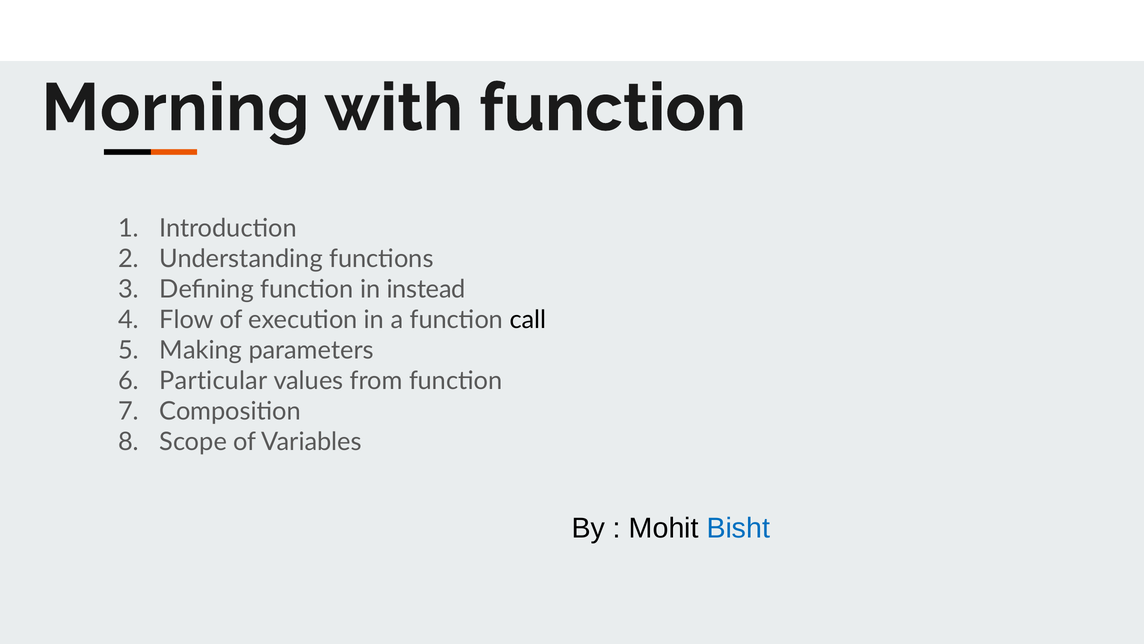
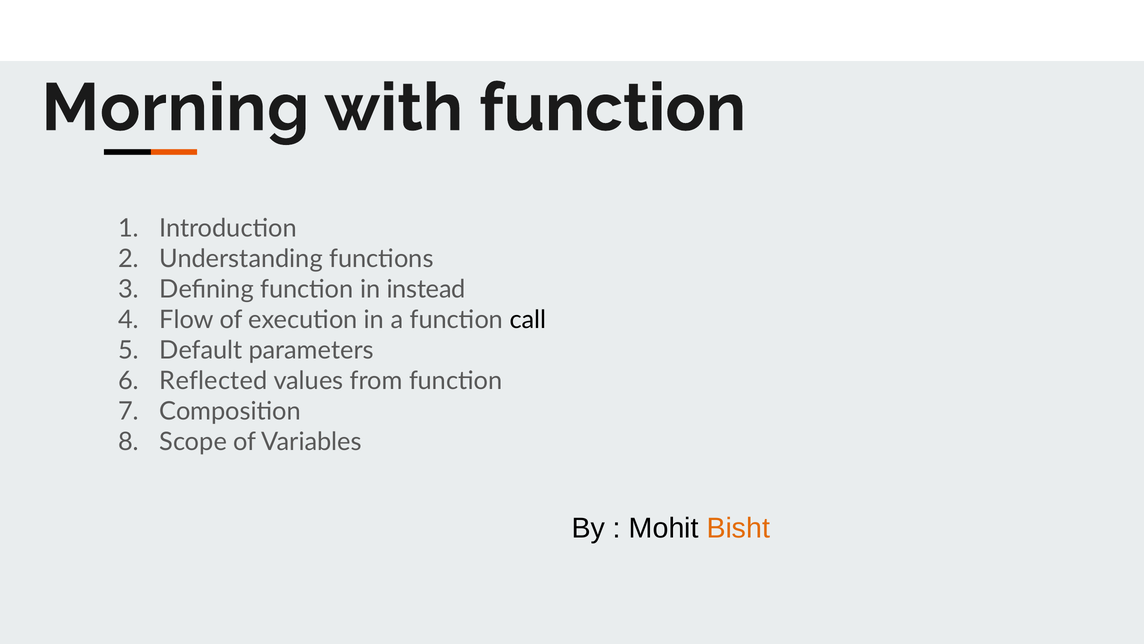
Making: Making -> Default
Particular: Particular -> Reflected
Bisht colour: blue -> orange
